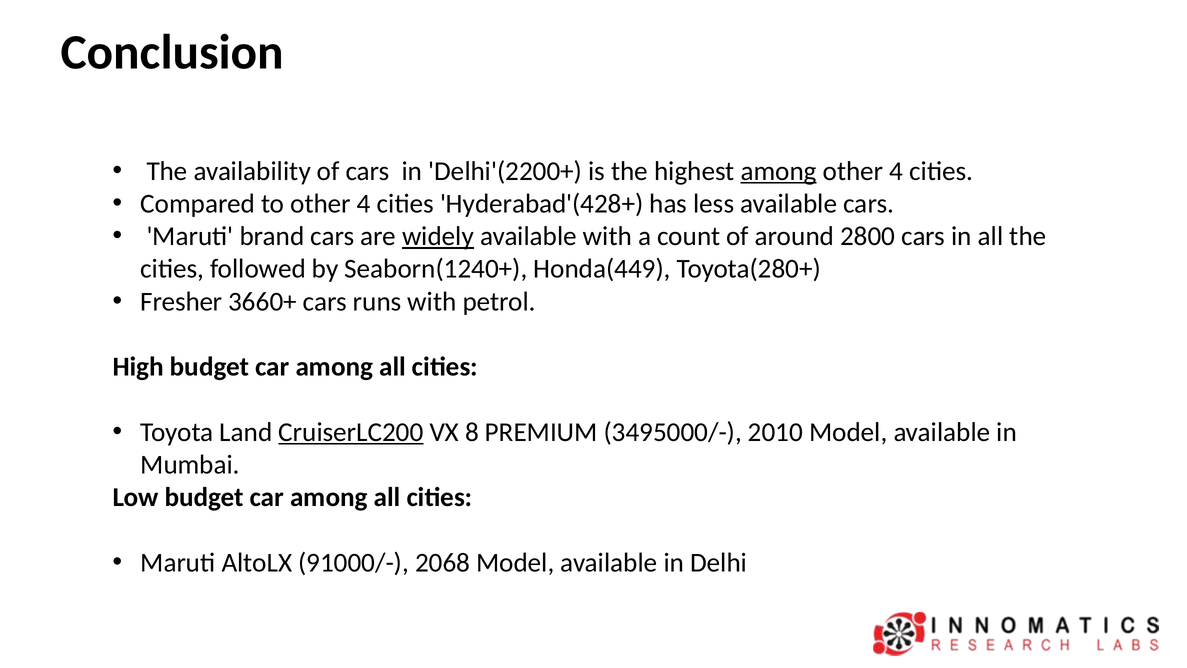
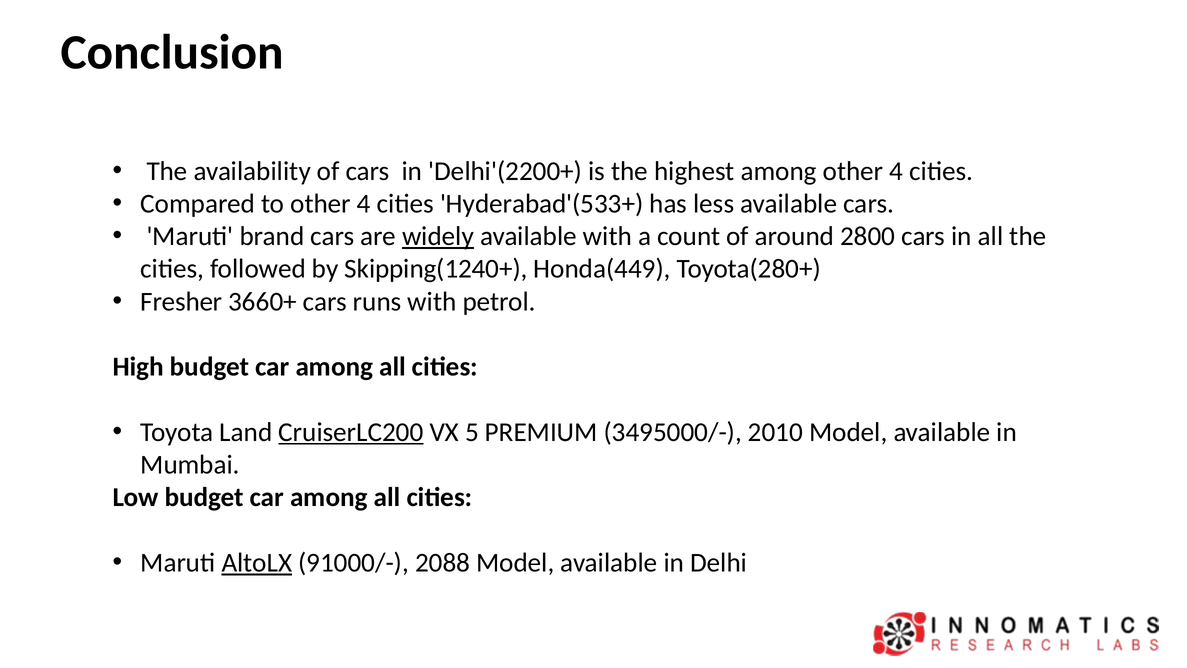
among at (779, 171) underline: present -> none
Hyderabad'(428+: Hyderabad'(428+ -> Hyderabad'(533+
Seaborn(1240+: Seaborn(1240+ -> Skipping(1240+
8: 8 -> 5
AltoLX underline: none -> present
2068: 2068 -> 2088
